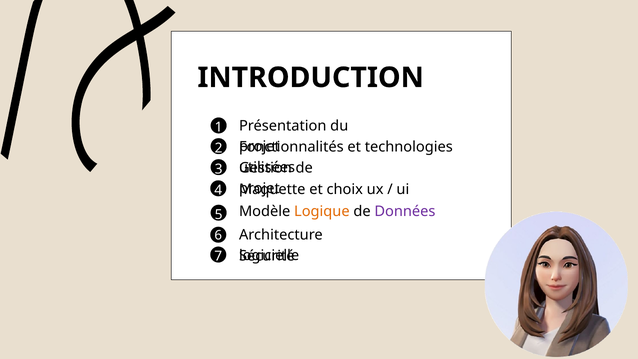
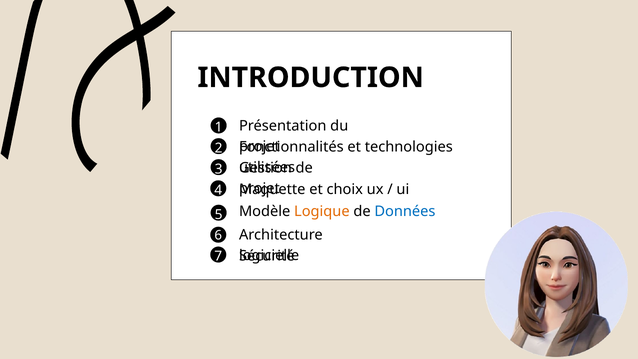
Données colour: purple -> blue
